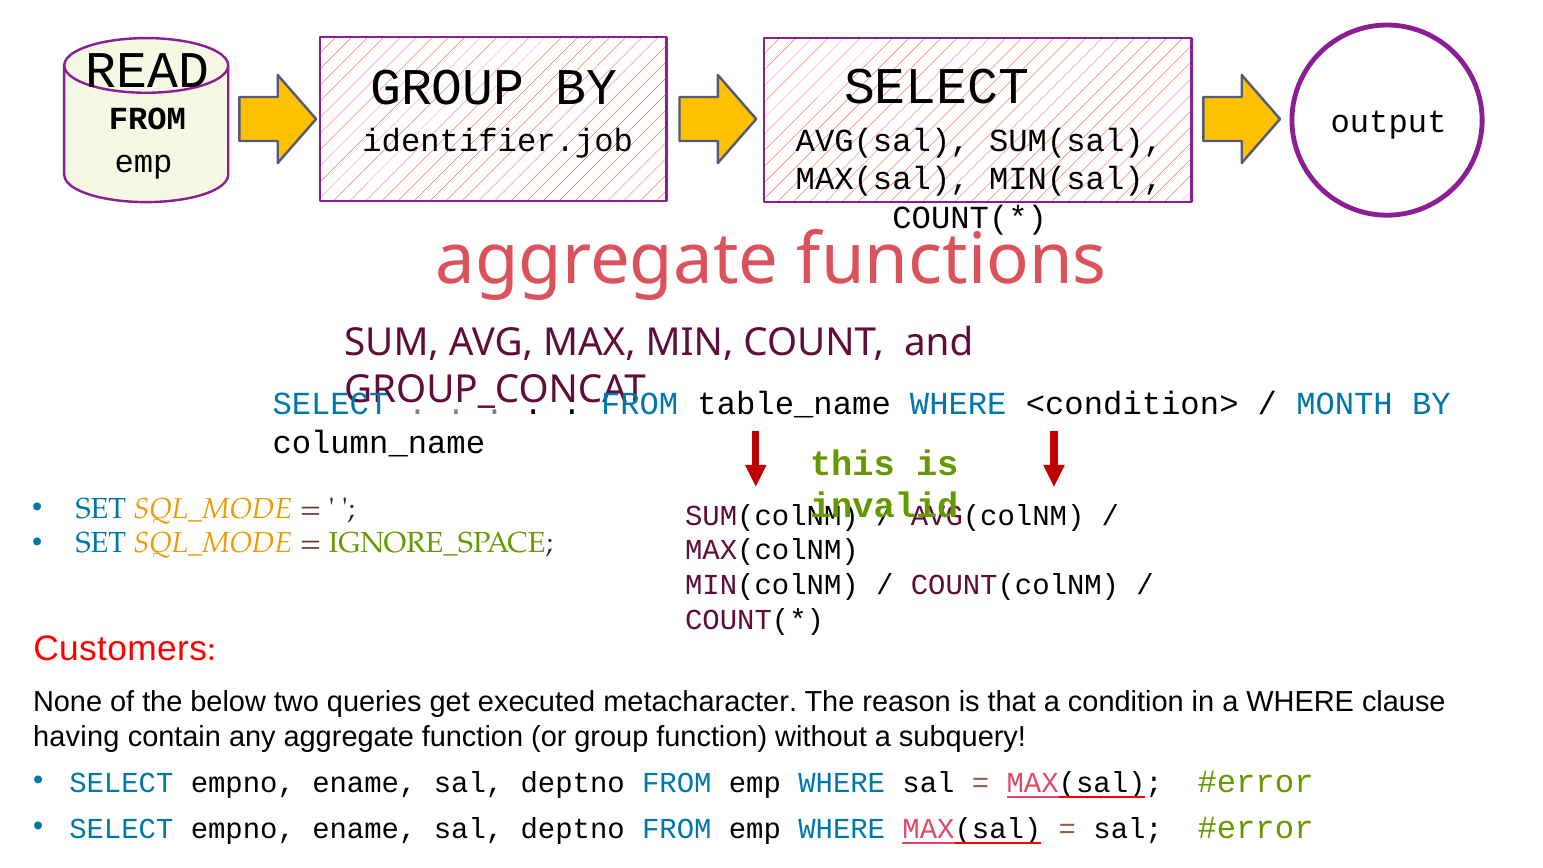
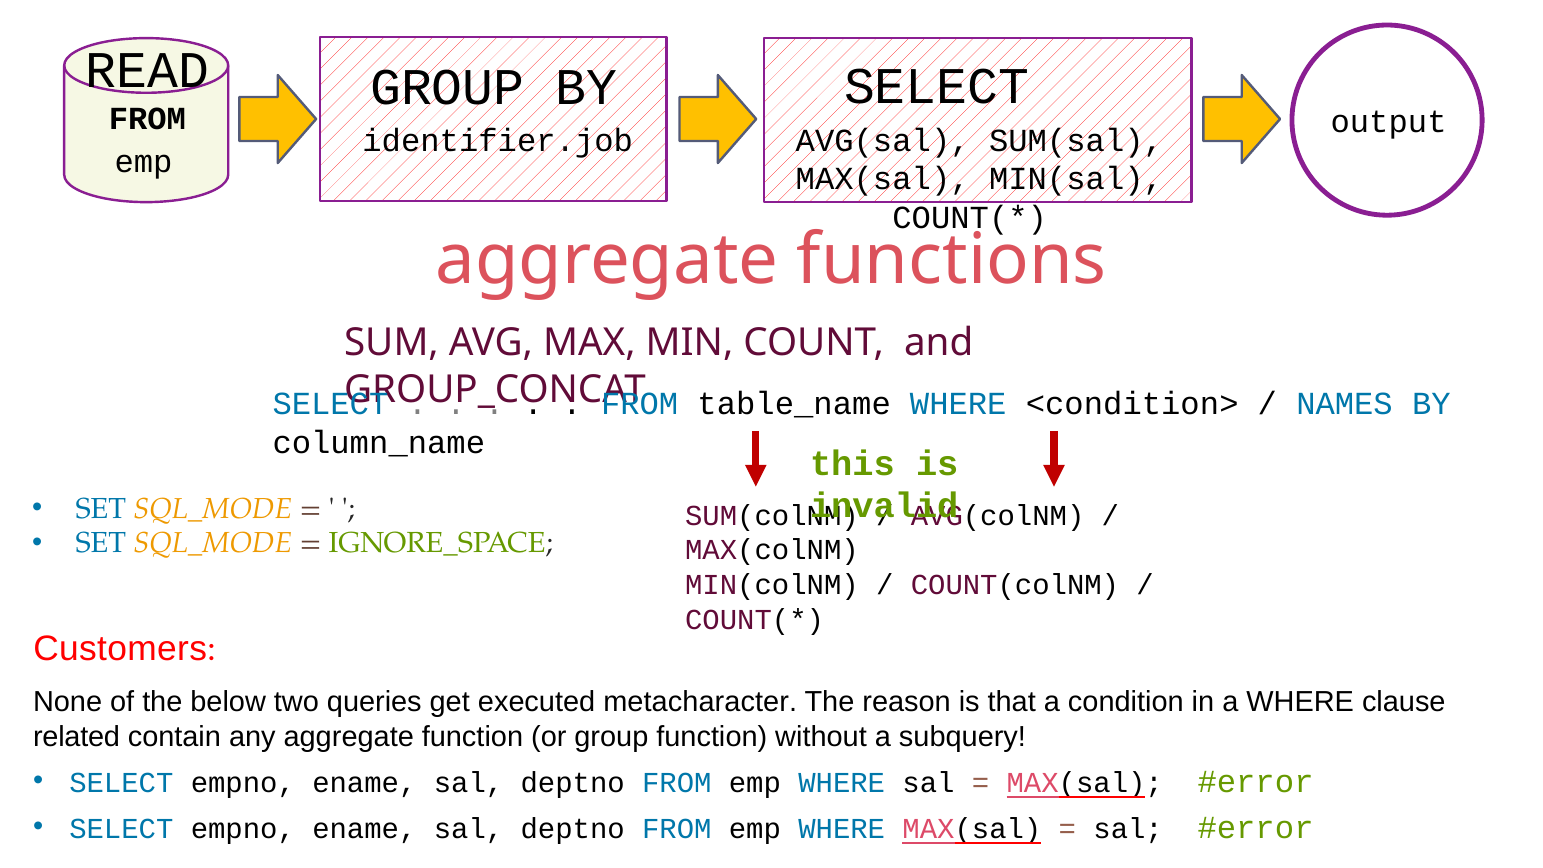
MONTH: MONTH -> NAMES
having: having -> related
